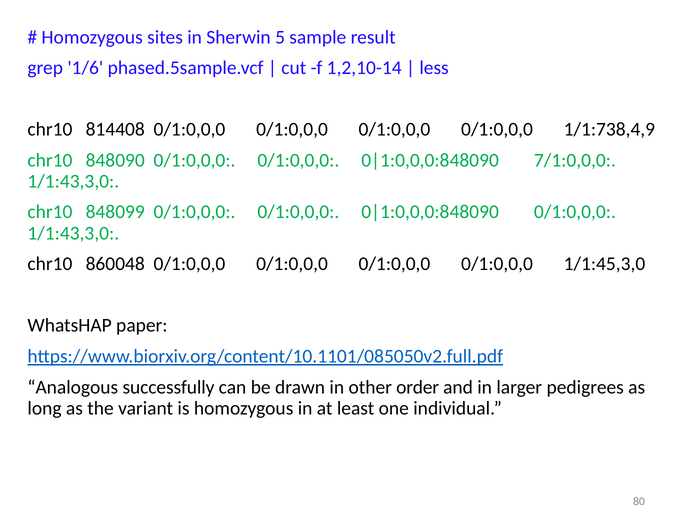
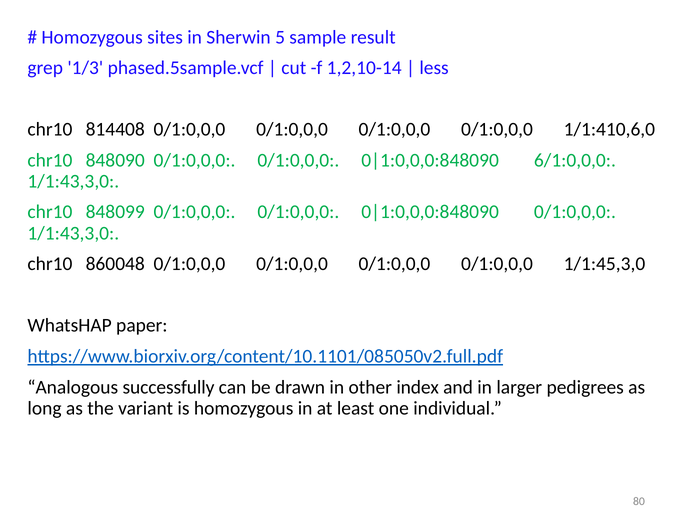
1/6: 1/6 -> 1/3
1/1:738,4,9: 1/1:738,4,9 -> 1/1:410,6,0
7/1:0,0,0: 7/1:0,0,0 -> 6/1:0,0,0
order: order -> index
